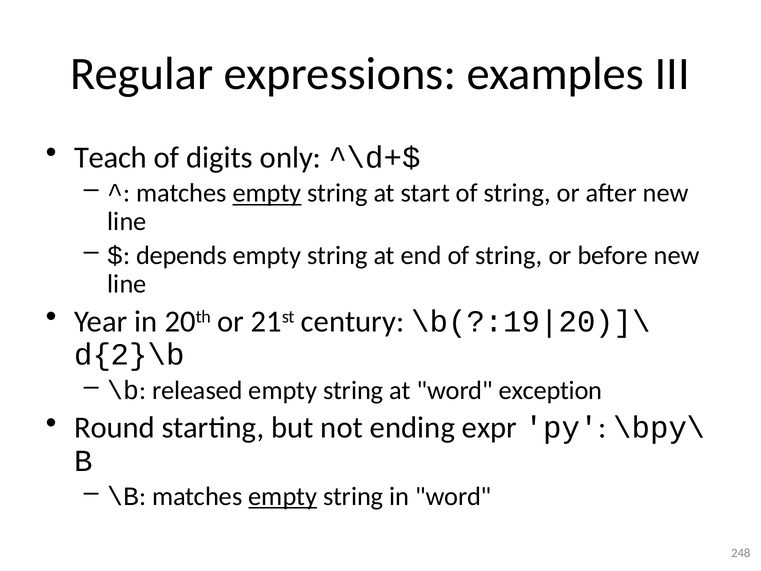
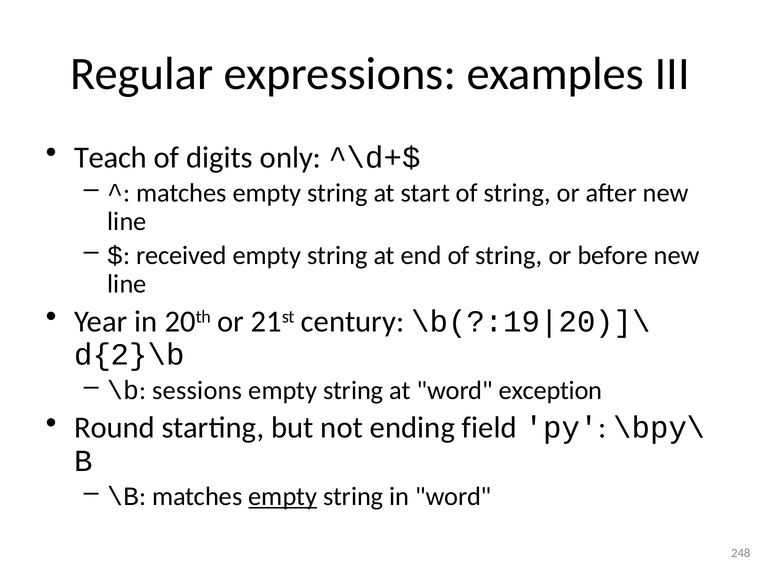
empty at (267, 193) underline: present -> none
depends: depends -> received
released: released -> sessions
expr: expr -> field
